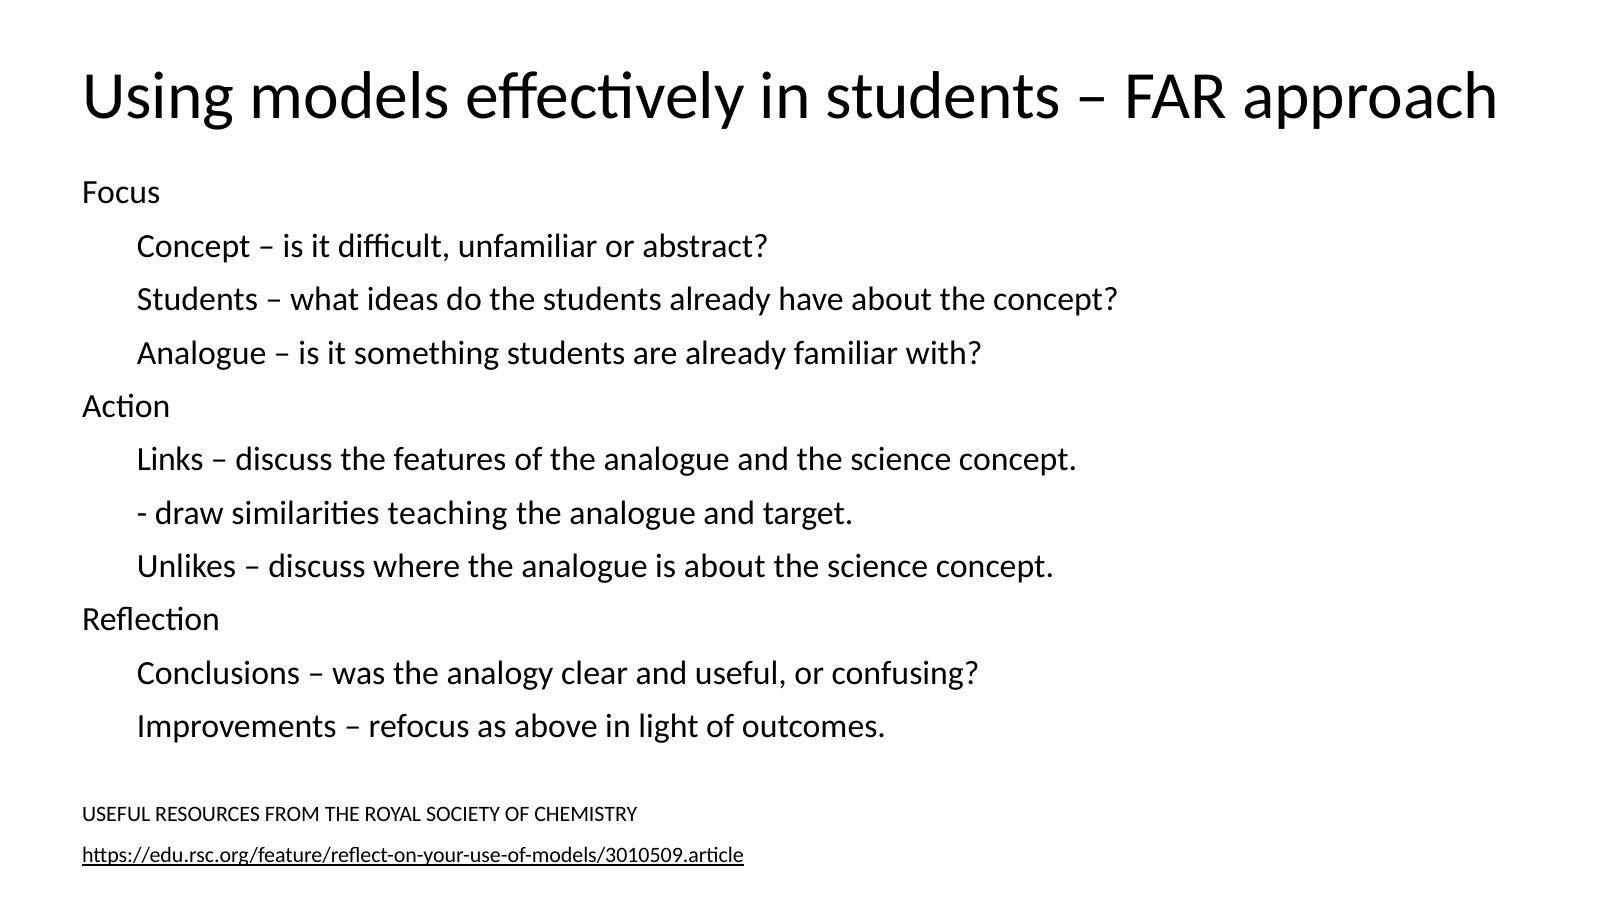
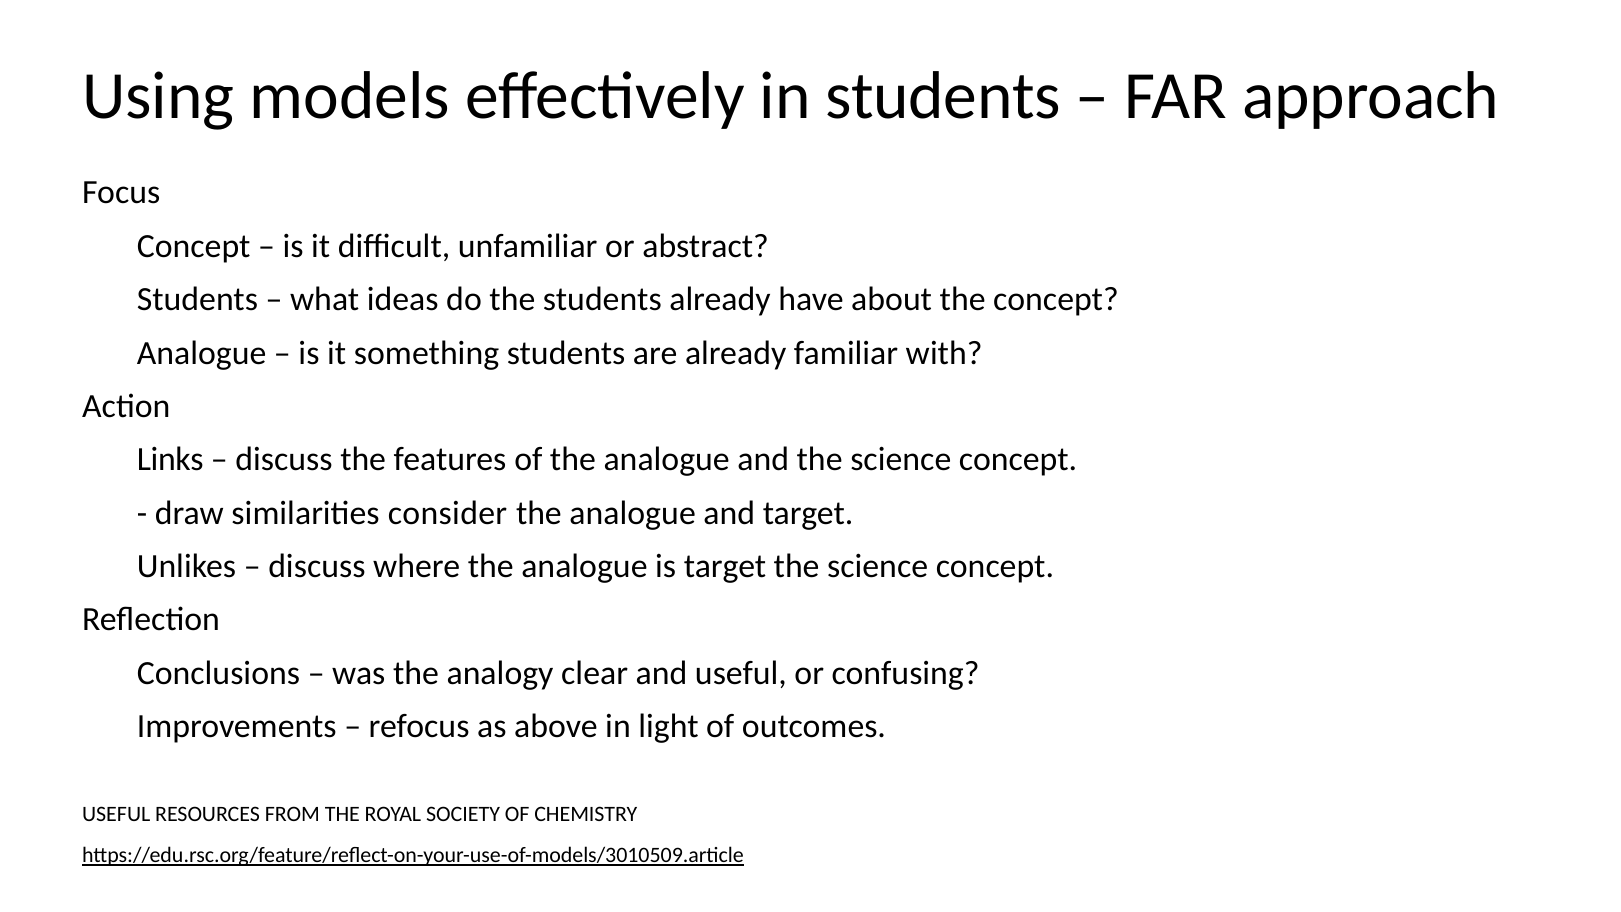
teaching: teaching -> consider
is about: about -> target
